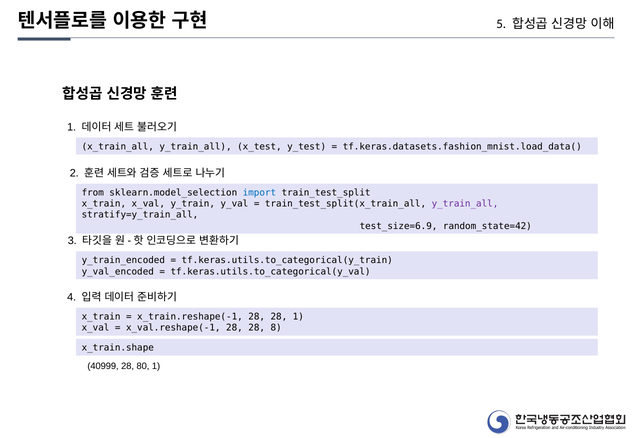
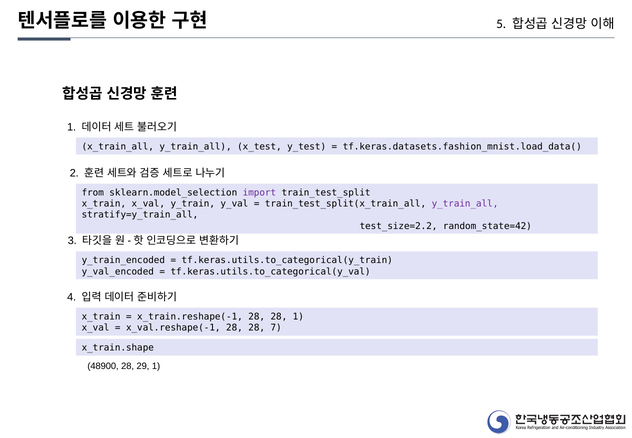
import colour: blue -> purple
test_size=6.9: test_size=6.9 -> test_size=2.2
8: 8 -> 7
40999: 40999 -> 48900
80: 80 -> 29
